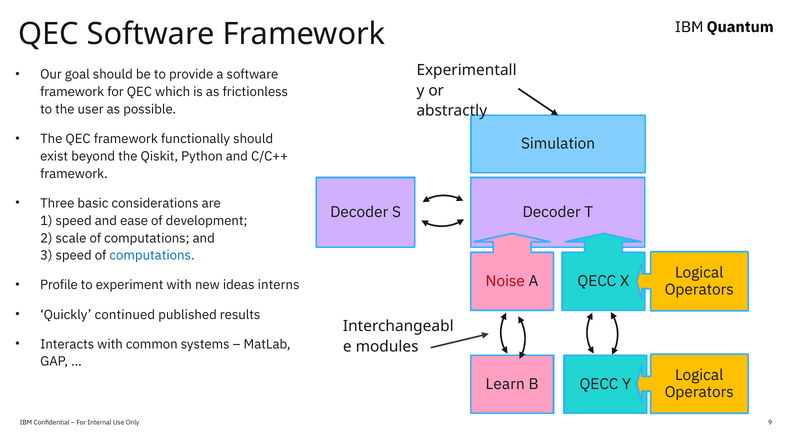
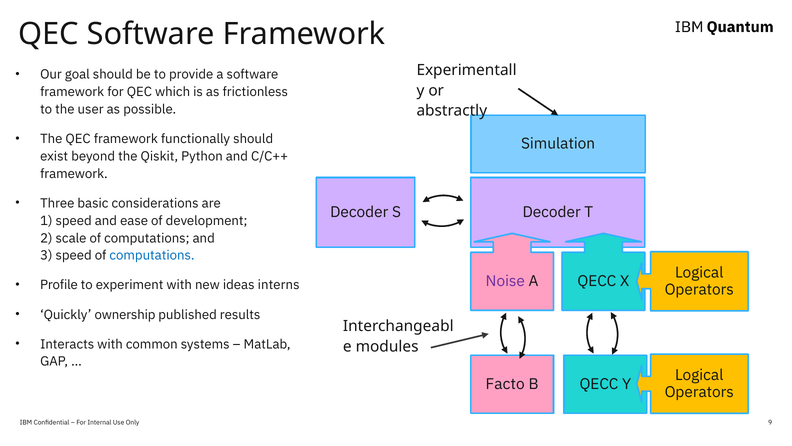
Noise colour: red -> purple
continued: continued -> ownership
Learn: Learn -> Facto
